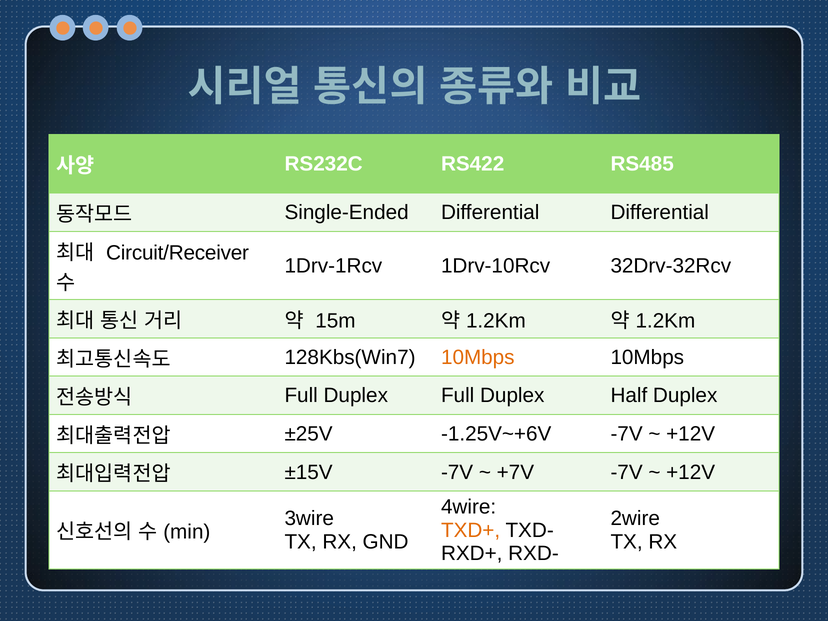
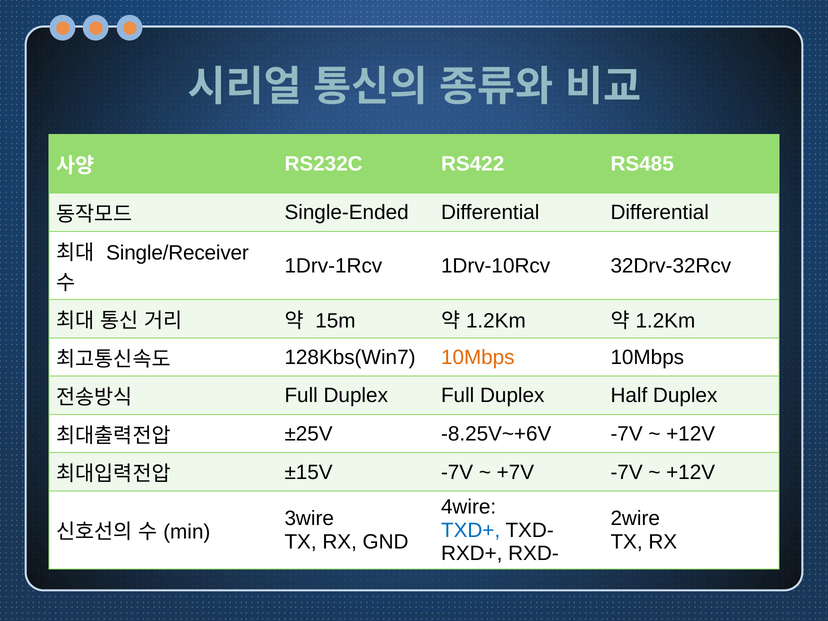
Circuit/Receiver: Circuit/Receiver -> Single/Receiver
-1.25V~+6V: -1.25V~+6V -> -8.25V~+6V
TXD+ colour: orange -> blue
